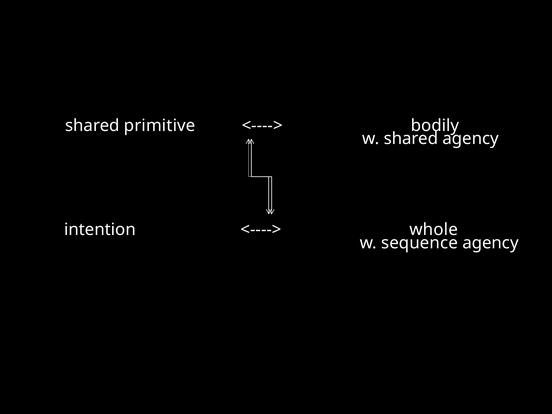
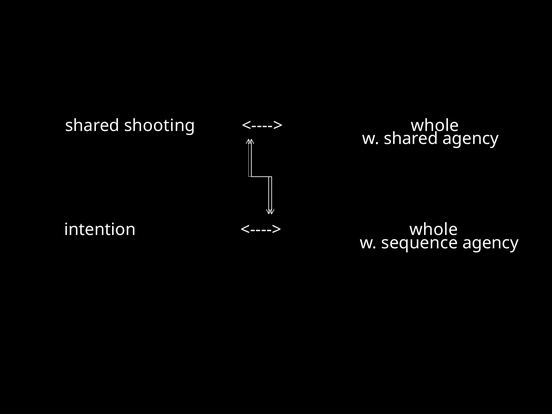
primitive: primitive -> shooting
bodily at (435, 126): bodily -> whole
